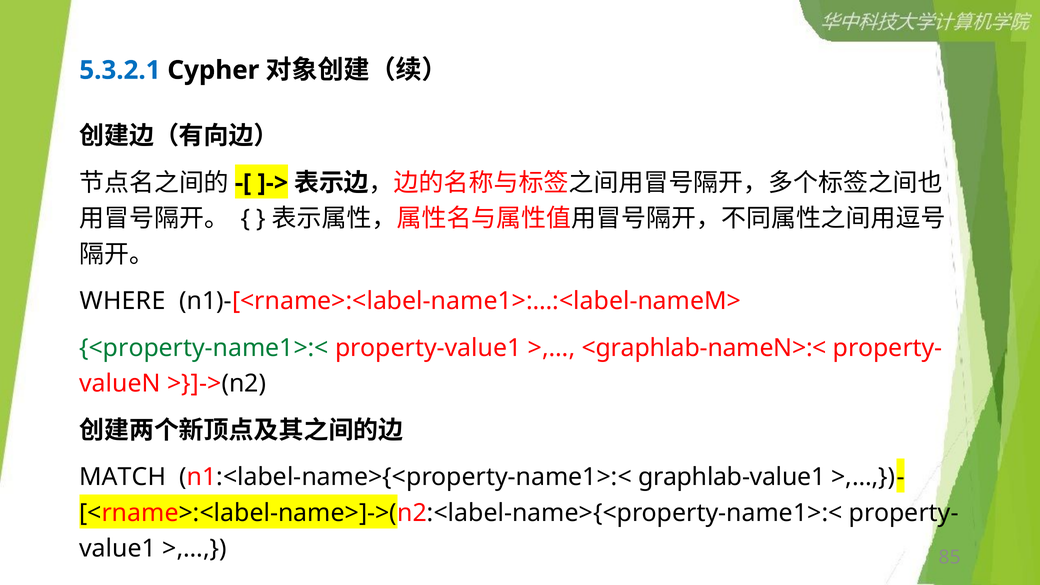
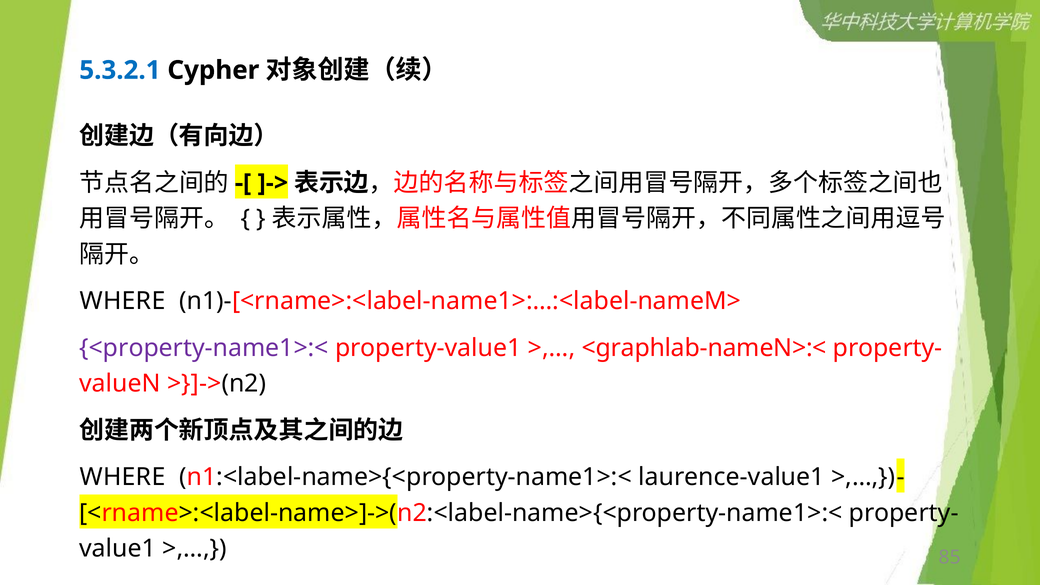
<property-name1>:< colour: green -> purple
MATCH at (123, 477): MATCH -> WHERE
graphlab-value1: graphlab-value1 -> laurence-value1
